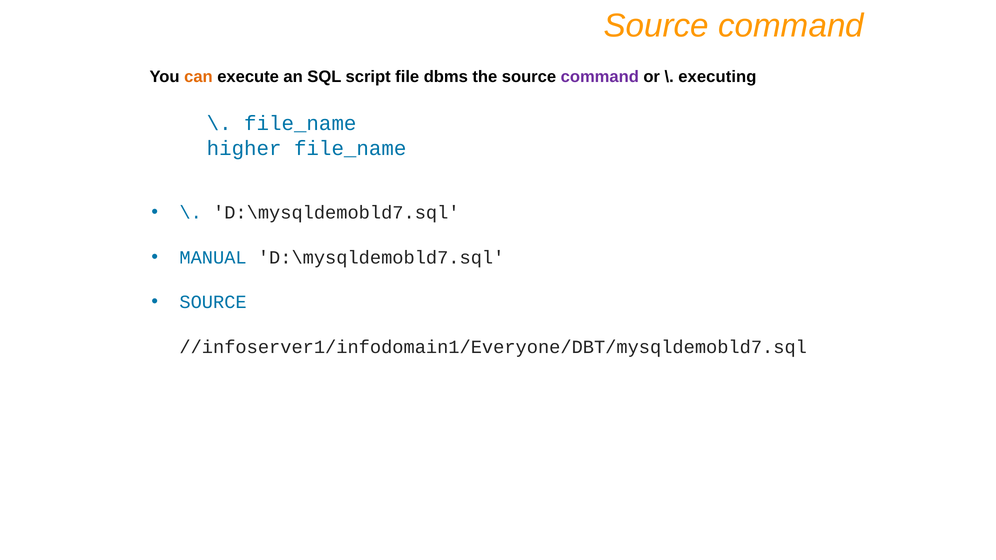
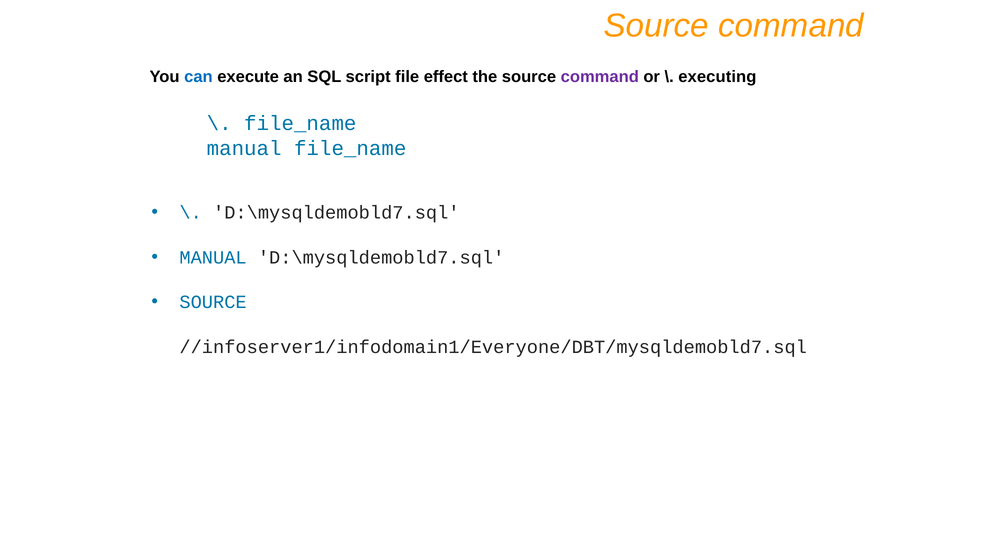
can colour: orange -> blue
dbms: dbms -> effect
higher at (244, 148): higher -> manual
